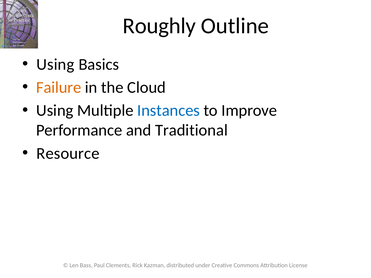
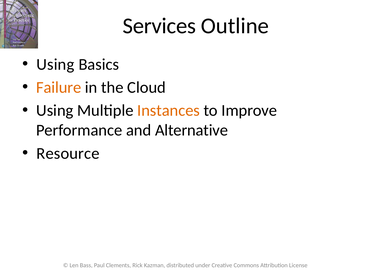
Roughly: Roughly -> Services
Instances colour: blue -> orange
Traditional: Traditional -> Alternative
